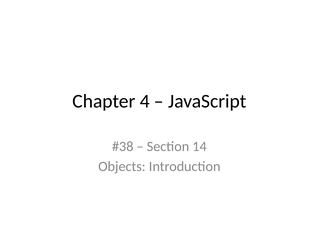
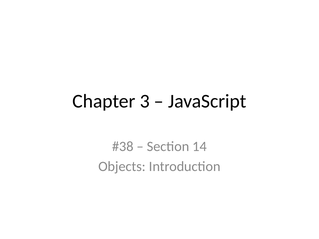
4: 4 -> 3
